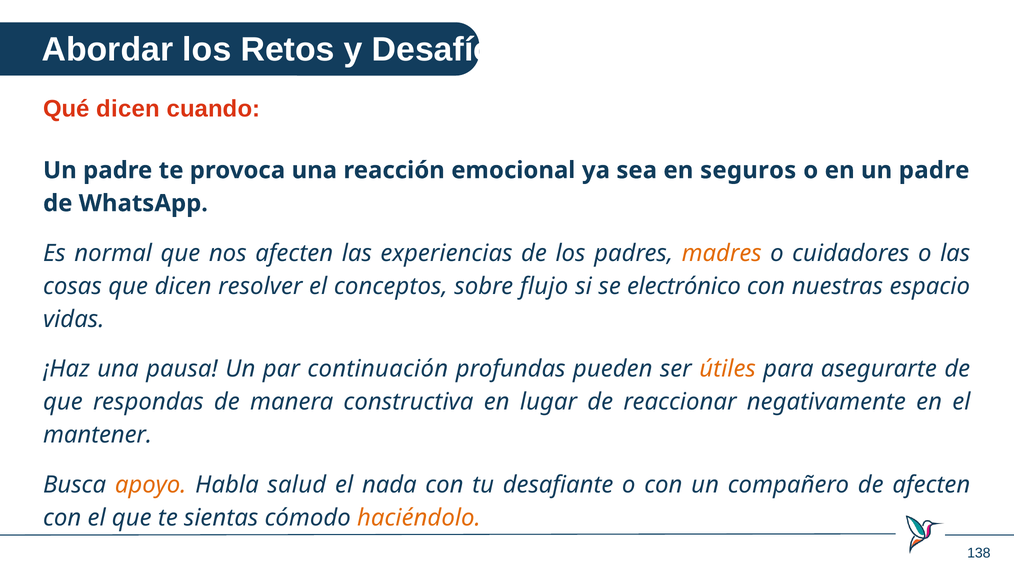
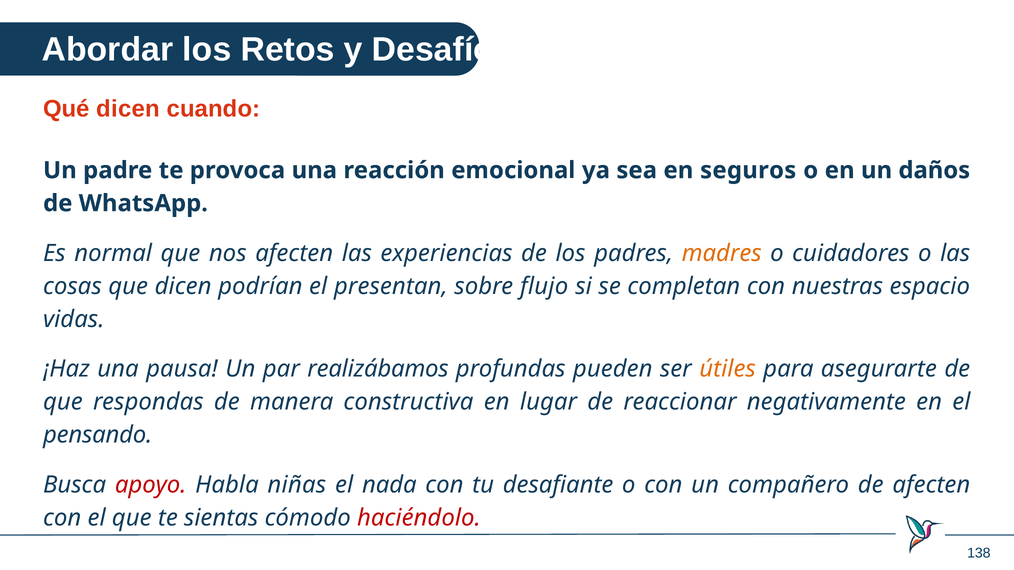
en un padre: padre -> daños
resolver: resolver -> podrían
conceptos: conceptos -> presentan
electrónico: electrónico -> completan
continuación: continuación -> realizábamos
mantener: mantener -> pensando
apoyo colour: orange -> red
salud: salud -> niñas
haciéndolo colour: orange -> red
